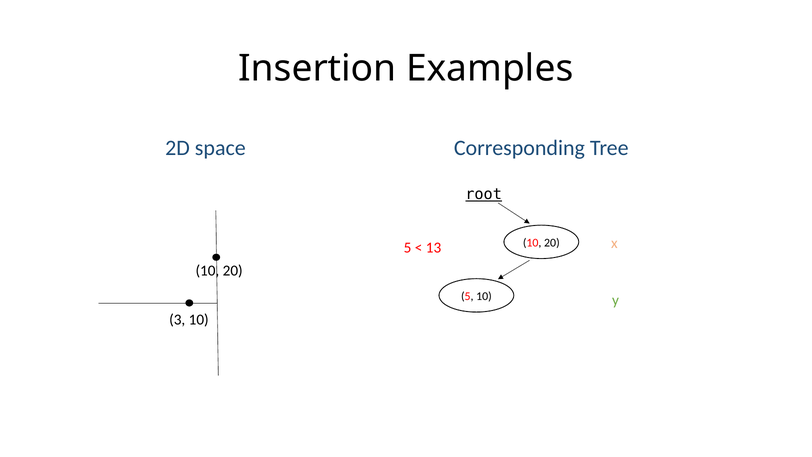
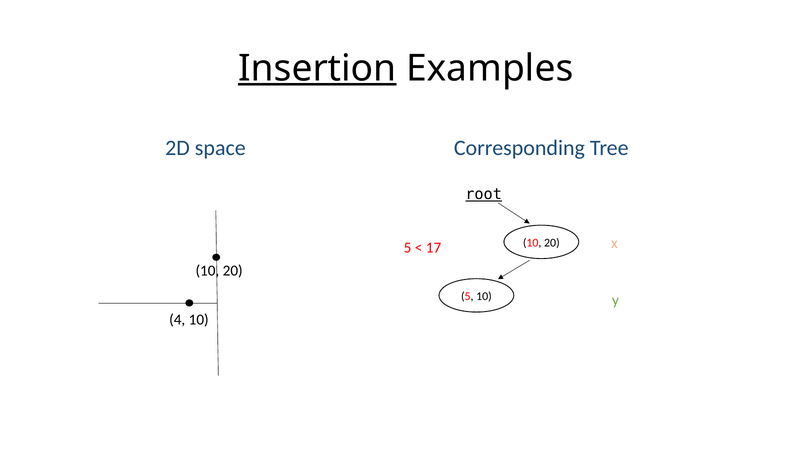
Insertion underline: none -> present
13: 13 -> 17
3: 3 -> 4
